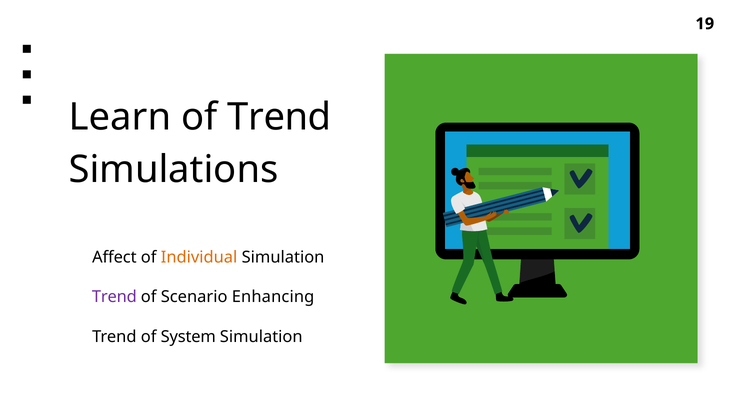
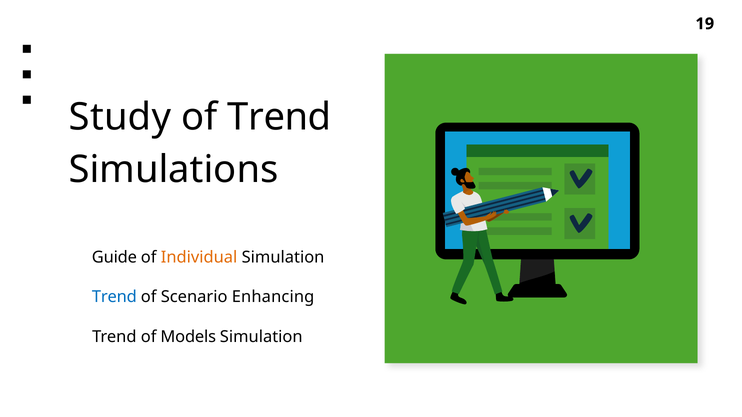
Learn: Learn -> Study
Affect: Affect -> Guide
Trend at (114, 297) colour: purple -> blue
System: System -> Models
